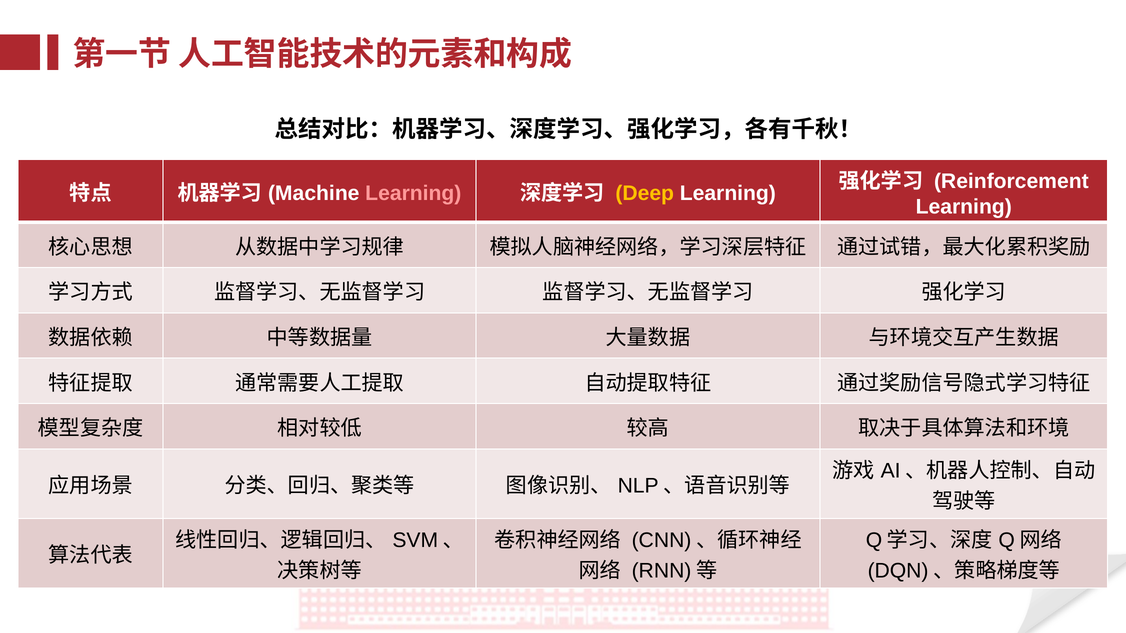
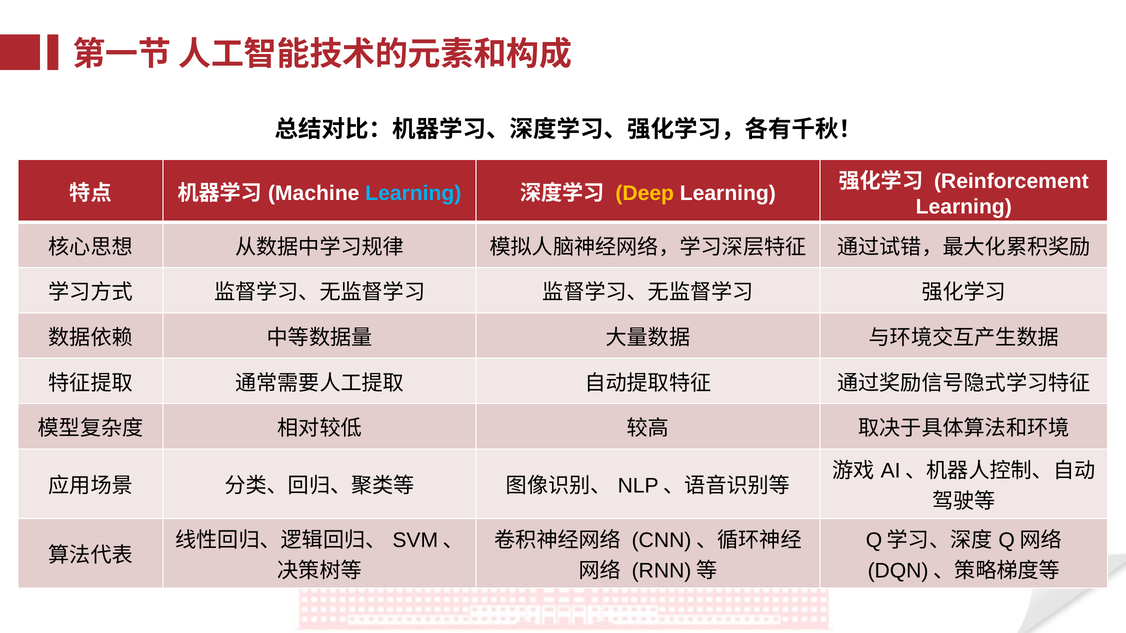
Learning at (413, 193) colour: pink -> light blue
